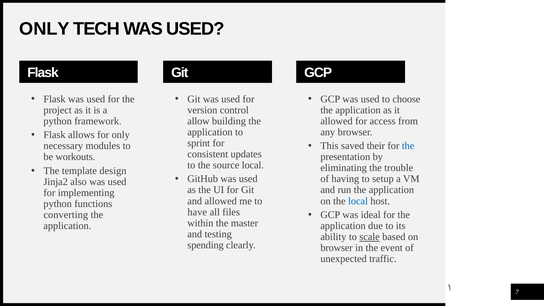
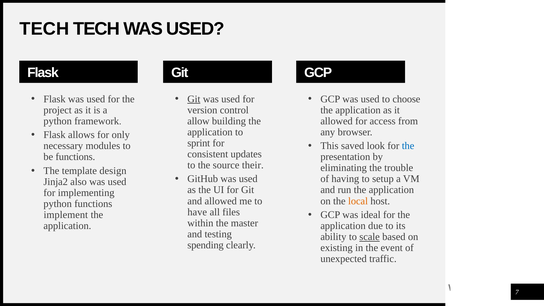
ONLY at (44, 29): ONLY -> TECH
Git at (194, 99) underline: none -> present
their: their -> look
be workouts: workouts -> functions
source local: local -> their
local at (358, 201) colour: blue -> orange
converting: converting -> implement
browser at (337, 248): browser -> existing
